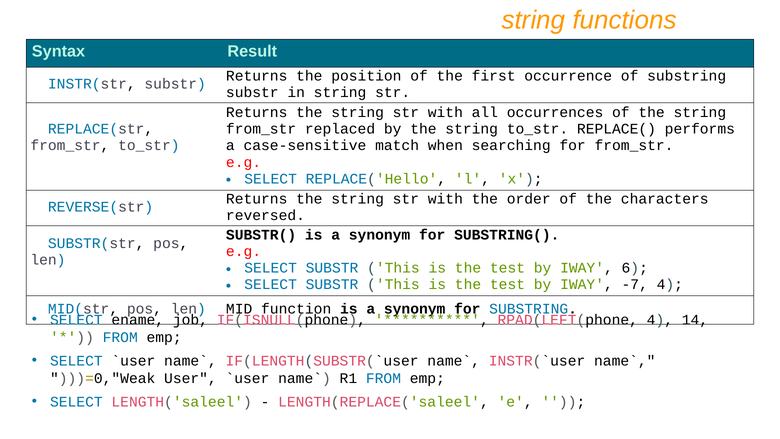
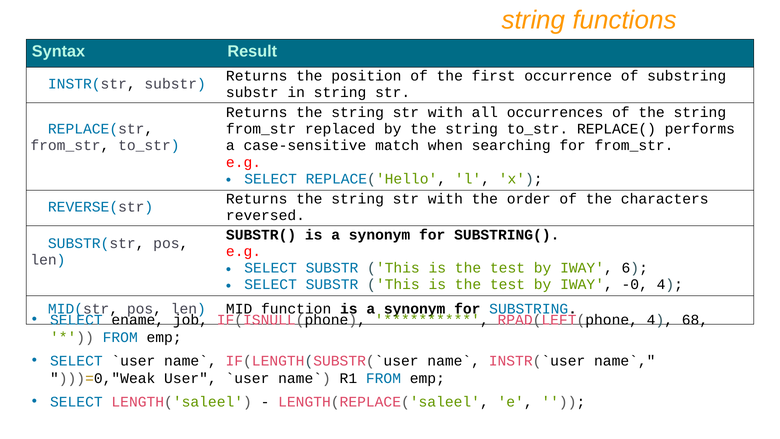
-7: -7 -> -0
14: 14 -> 68
